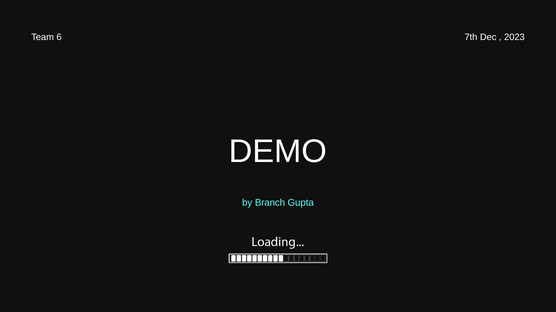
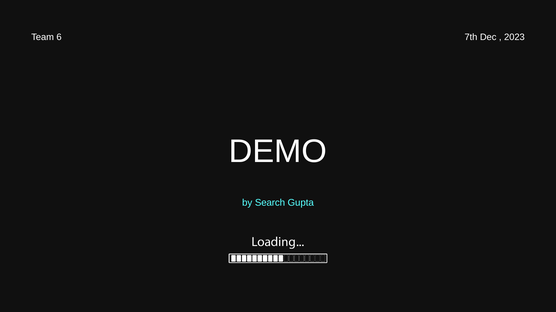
Branch: Branch -> Search
